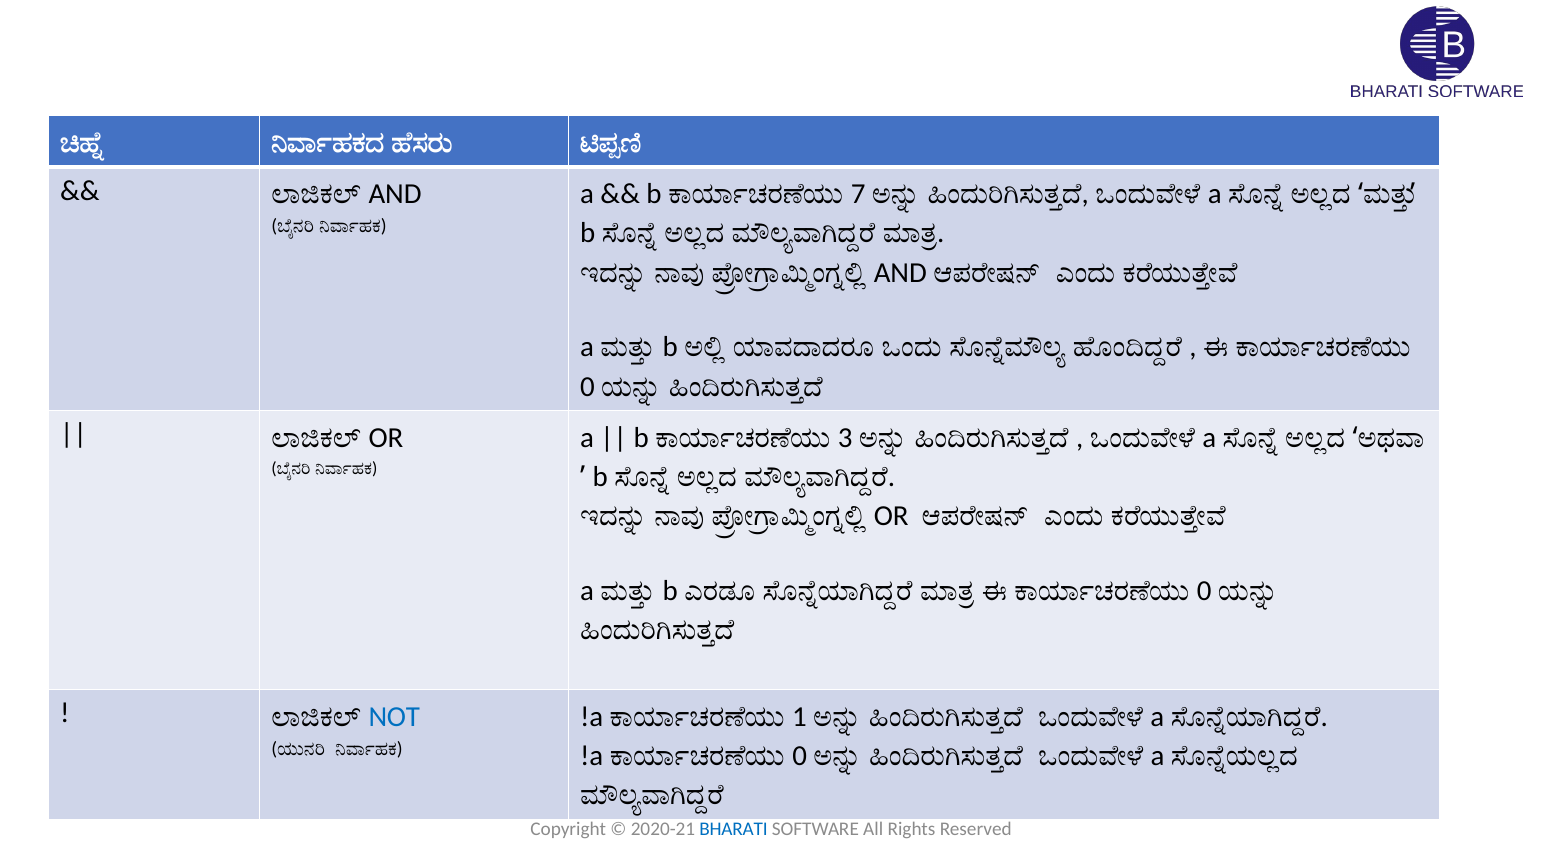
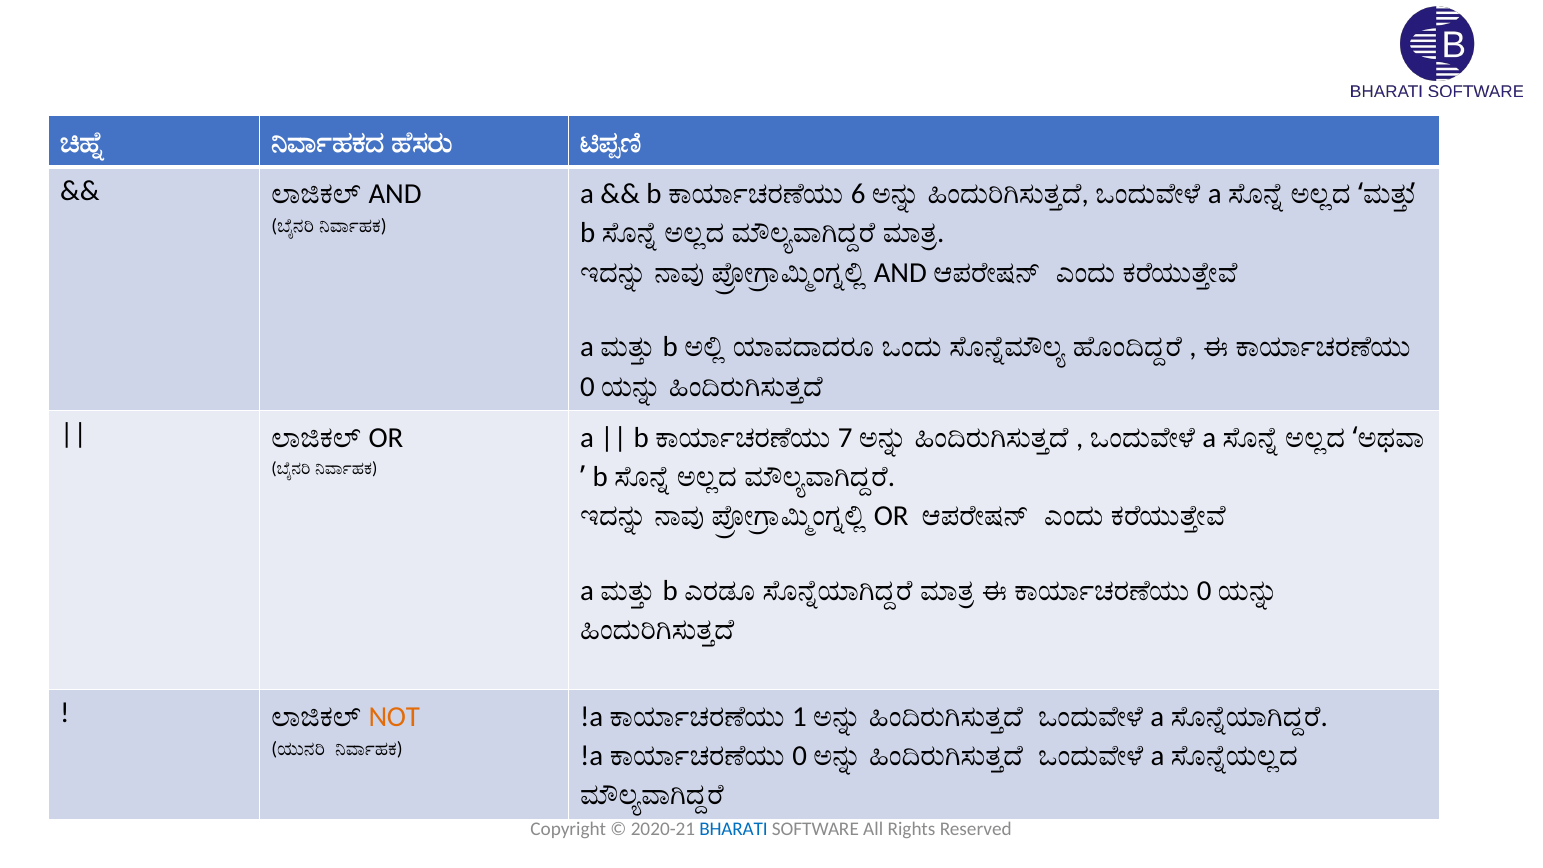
7: 7 -> 6
3: 3 -> 7
NOT colour: blue -> orange
